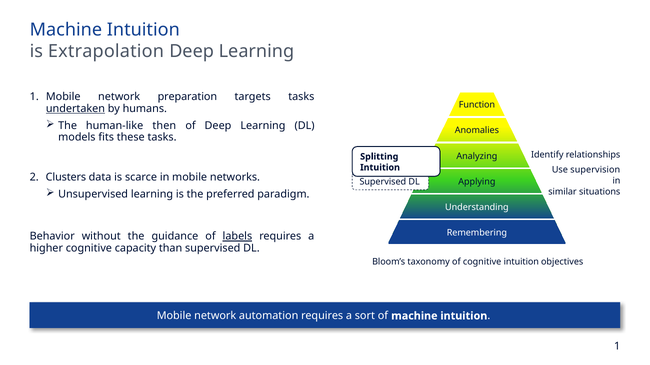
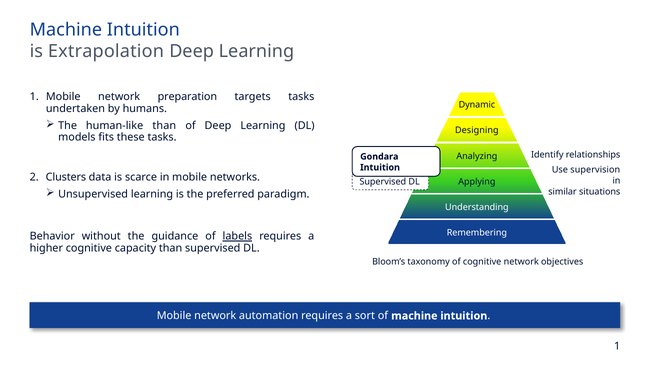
Function: Function -> Dynamic
undertaken underline: present -> none
human-like then: then -> than
Anomalies: Anomalies -> Designing
Splitting: Splitting -> Gondara
cognitive intuition: intuition -> network
